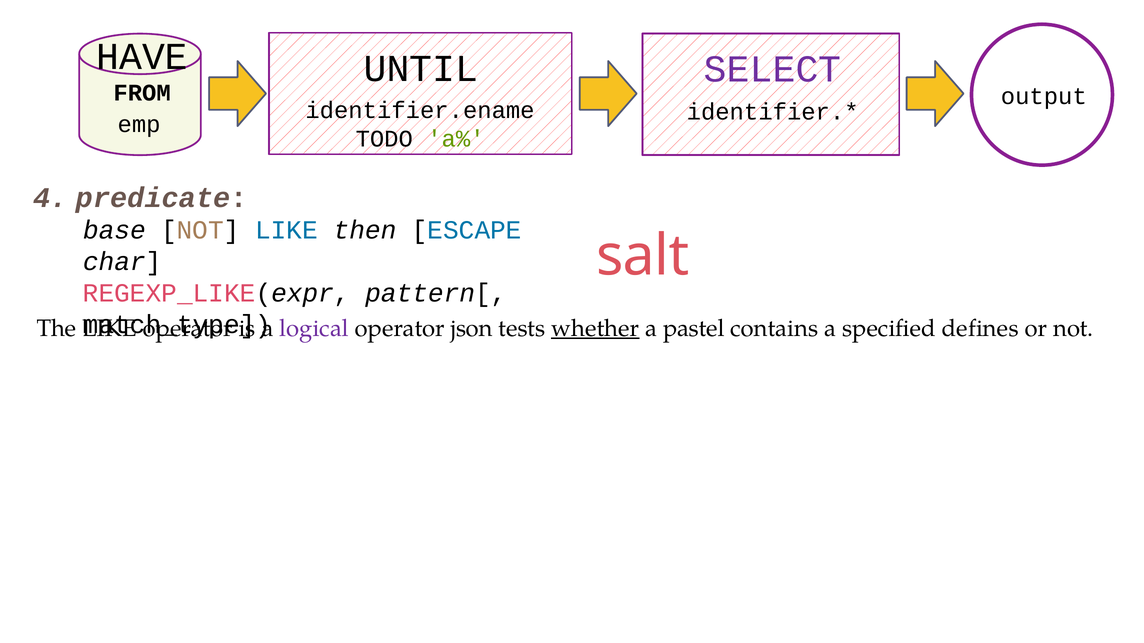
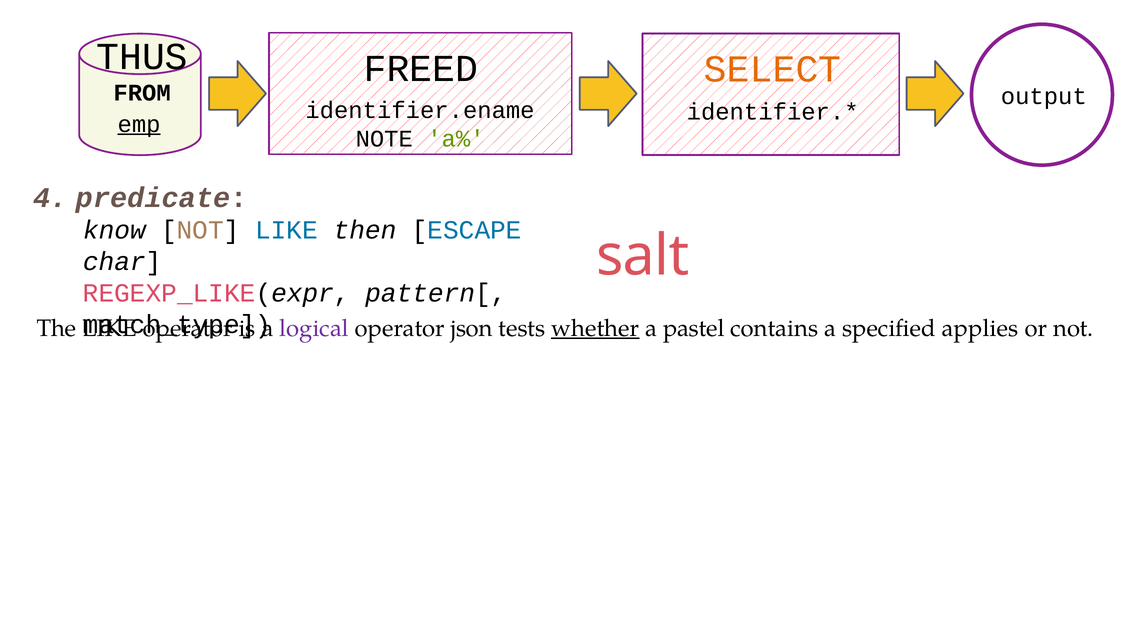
HAVE: HAVE -> THUS
UNTIL: UNTIL -> FREED
SELECT colour: purple -> orange
emp underline: none -> present
TODO: TODO -> NOTE
base: base -> know
defines: defines -> applies
